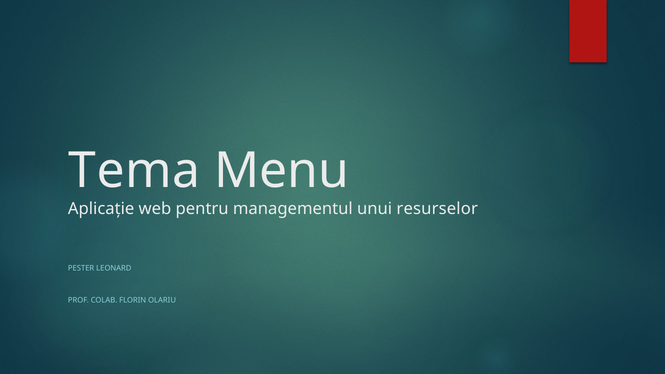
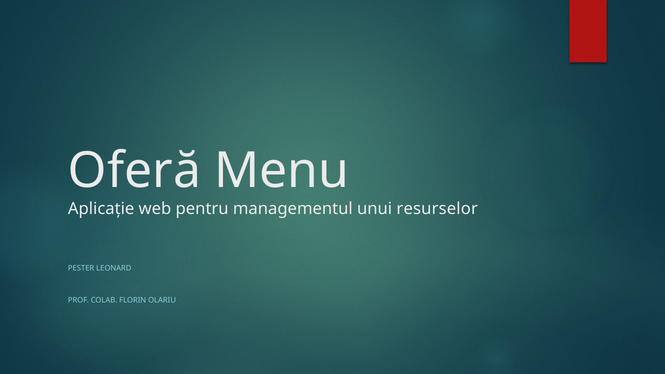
Tema: Tema -> Oferă
